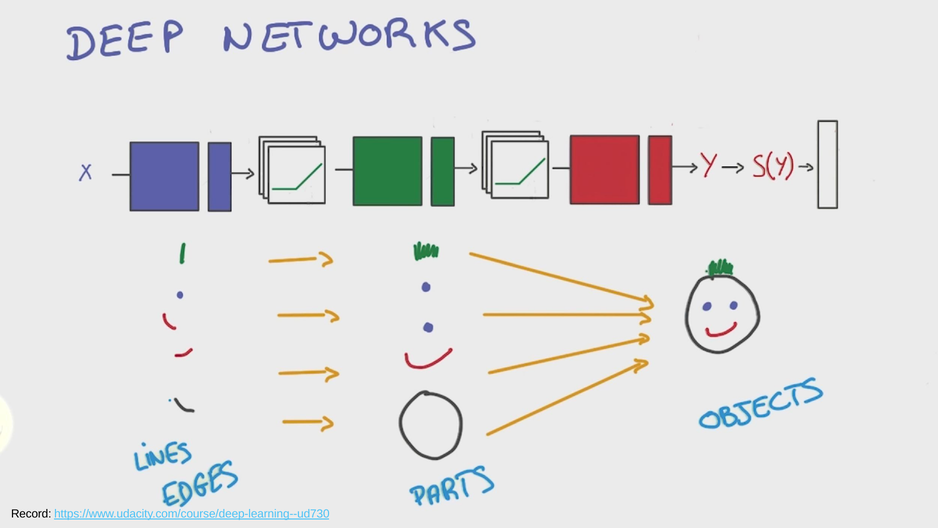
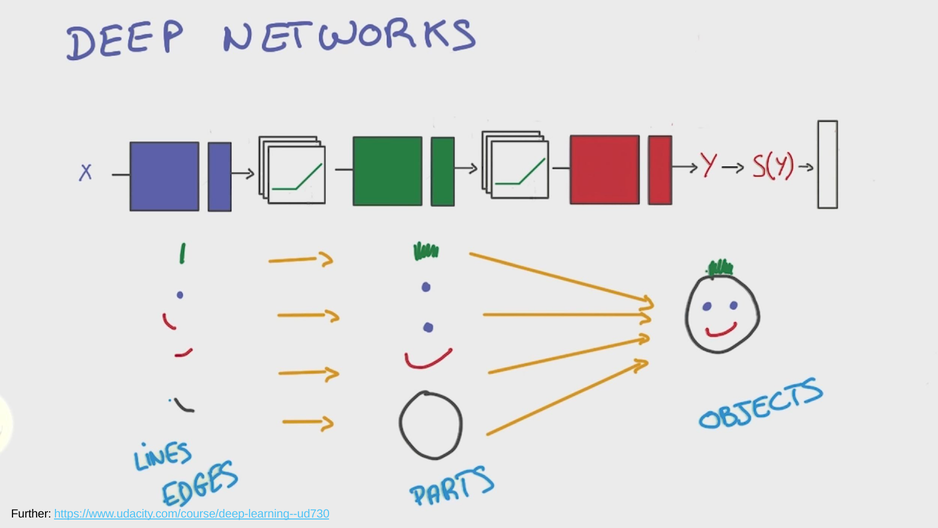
Record: Record -> Further
